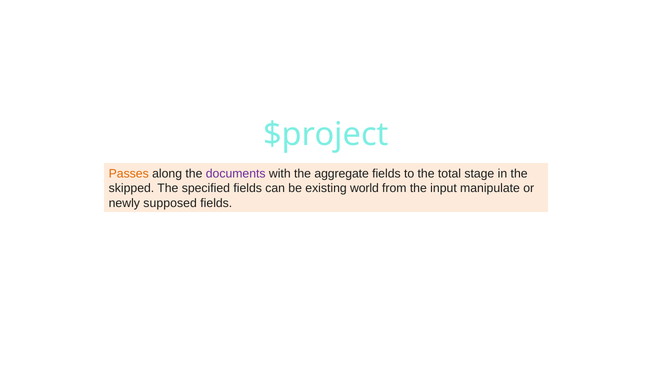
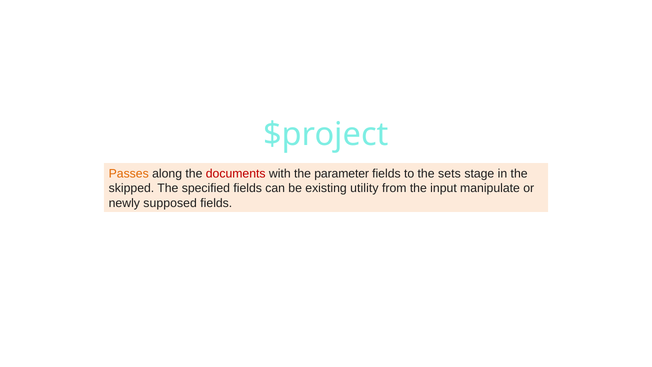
documents colour: purple -> red
aggregate: aggregate -> parameter
total: total -> sets
world: world -> utility
